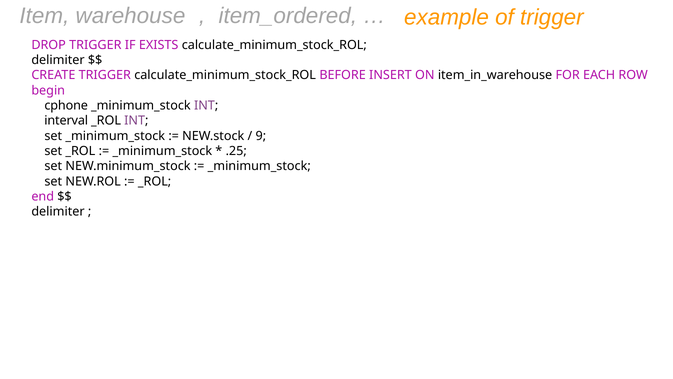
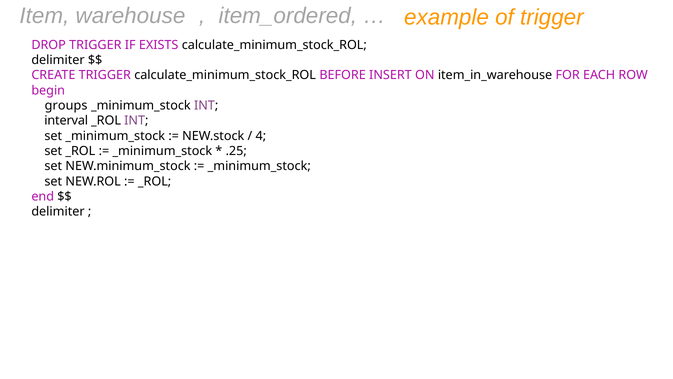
cphone: cphone -> groups
9: 9 -> 4
